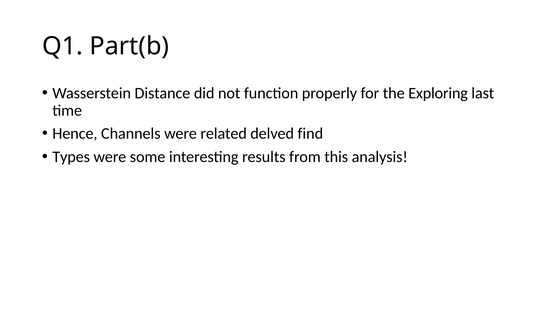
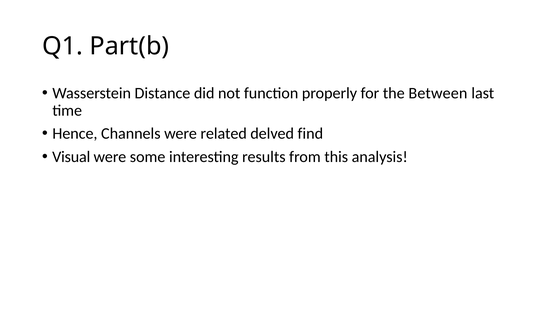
Exploring: Exploring -> Between
Types: Types -> Visual
